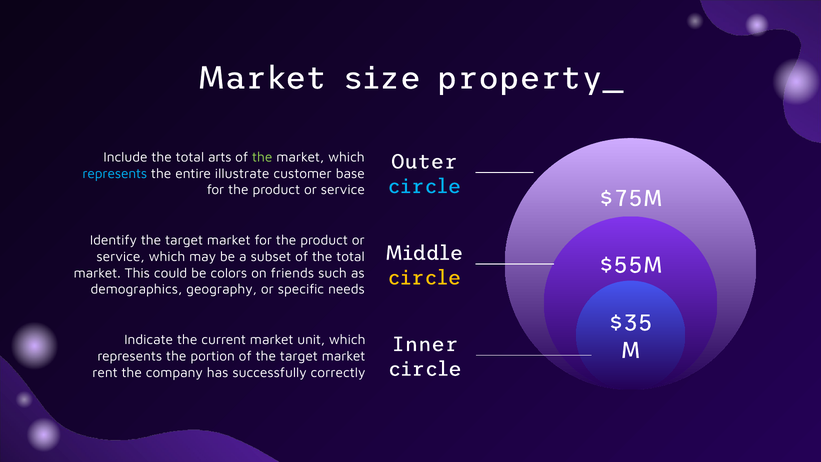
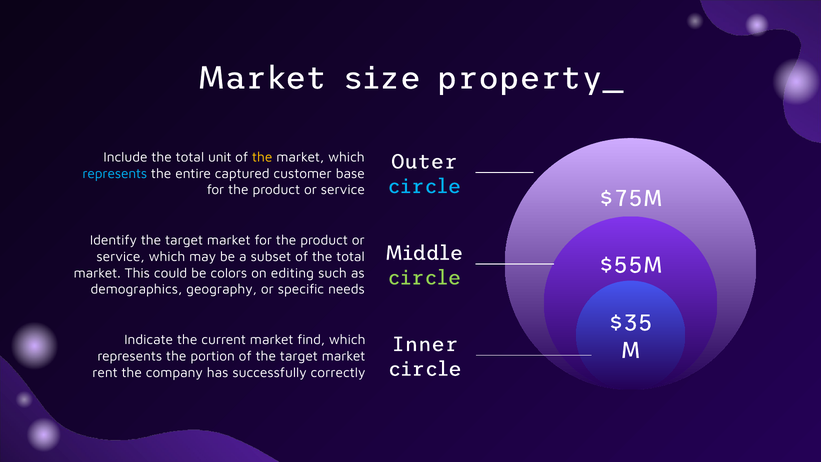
arts: arts -> unit
the at (262, 157) colour: light green -> yellow
illustrate: illustrate -> captured
friends: friends -> editing
circle at (424, 278) colour: yellow -> light green
unit: unit -> find
